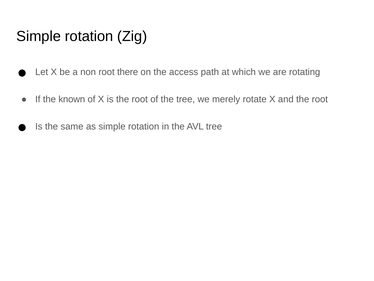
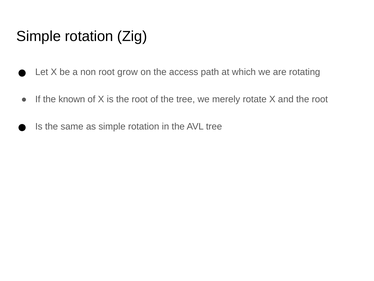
there: there -> grow
